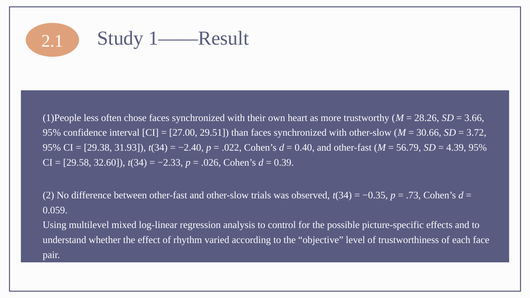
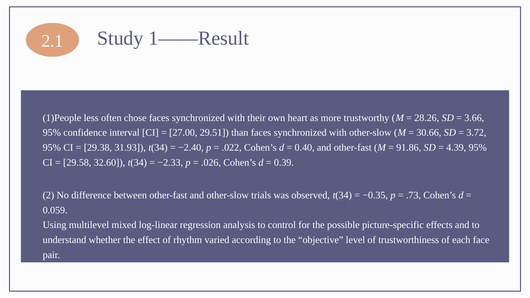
56.79: 56.79 -> 91.86
